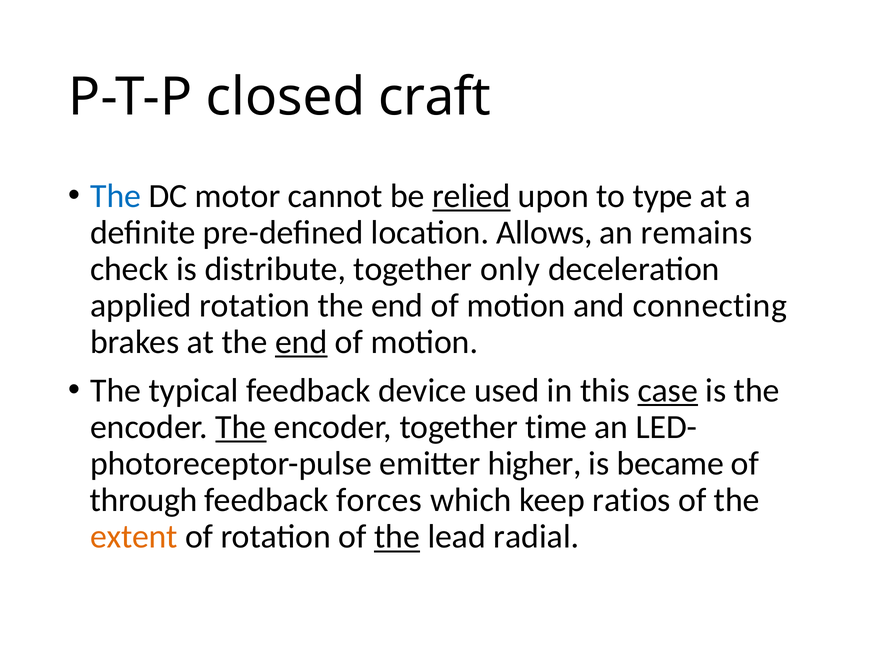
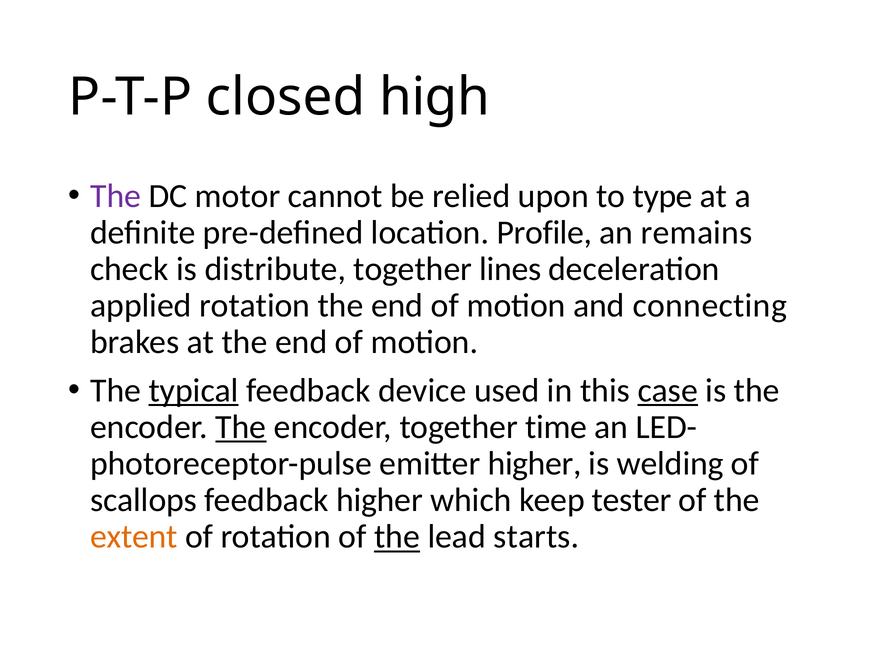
craft: craft -> high
The at (116, 196) colour: blue -> purple
relied underline: present -> none
Allows: Allows -> Profile
only: only -> lines
end at (301, 342) underline: present -> none
typical underline: none -> present
became: became -> welding
through: through -> scallops
feedback forces: forces -> higher
ratios: ratios -> tester
radial: radial -> starts
